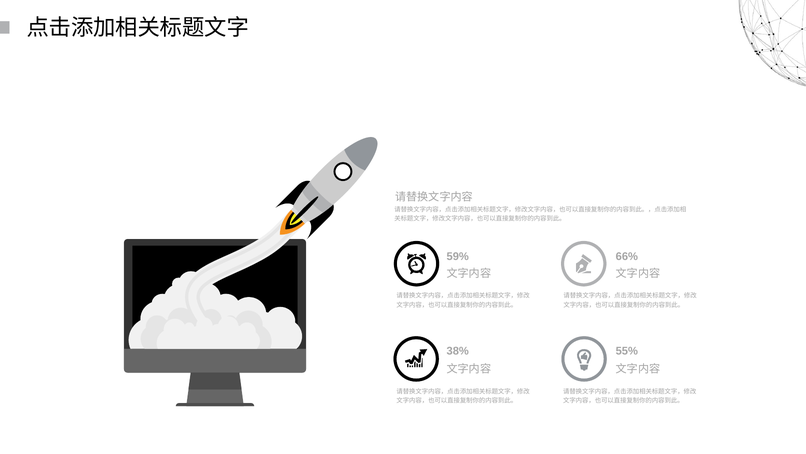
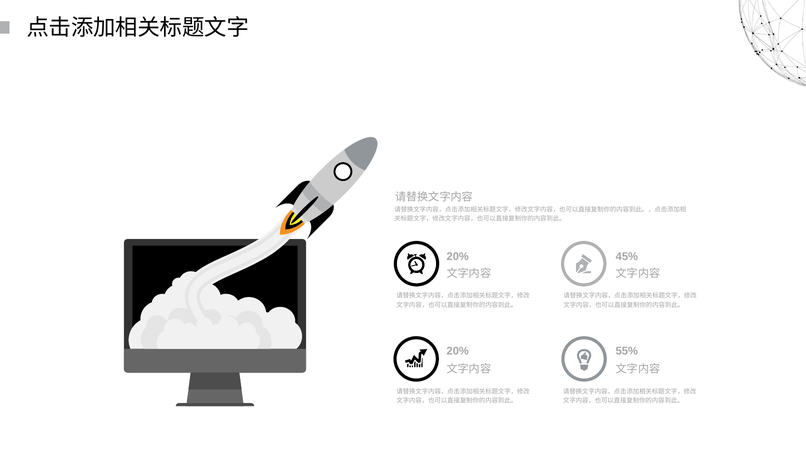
59% at (458, 256): 59% -> 20%
66%: 66% -> 45%
38% at (458, 351): 38% -> 20%
